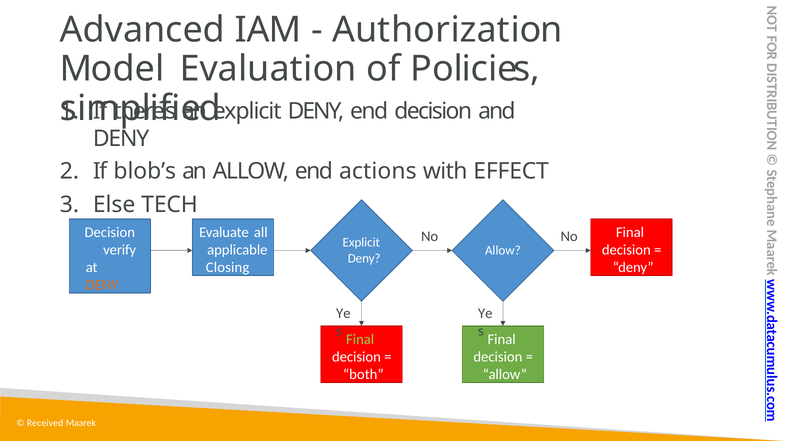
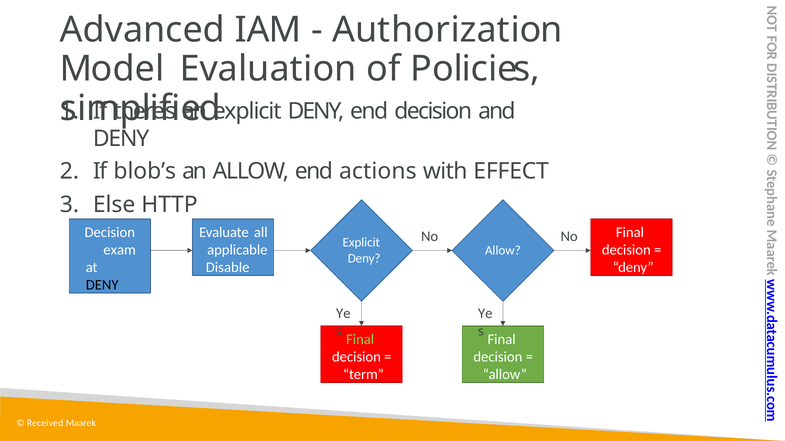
TECH: TECH -> HTTP
verify: verify -> exam
Closing: Closing -> Disable
DENY at (102, 285) colour: orange -> black
both: both -> term
